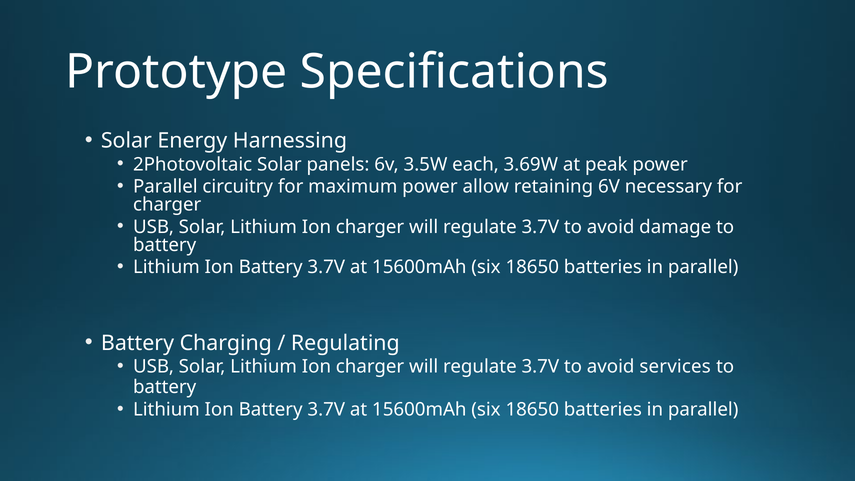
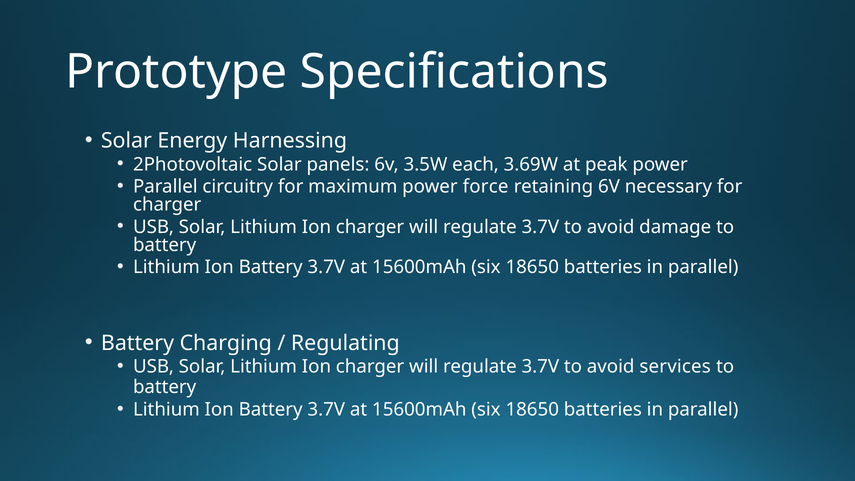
allow: allow -> force
